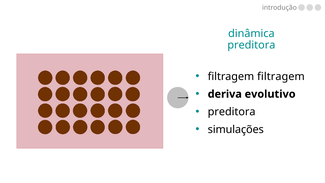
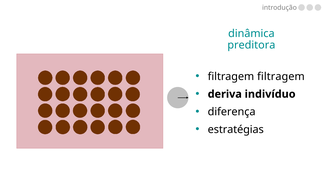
evolutivo: evolutivo -> indivíduo
preditora at (232, 112): preditora -> diferença
simulações: simulações -> estratégias
